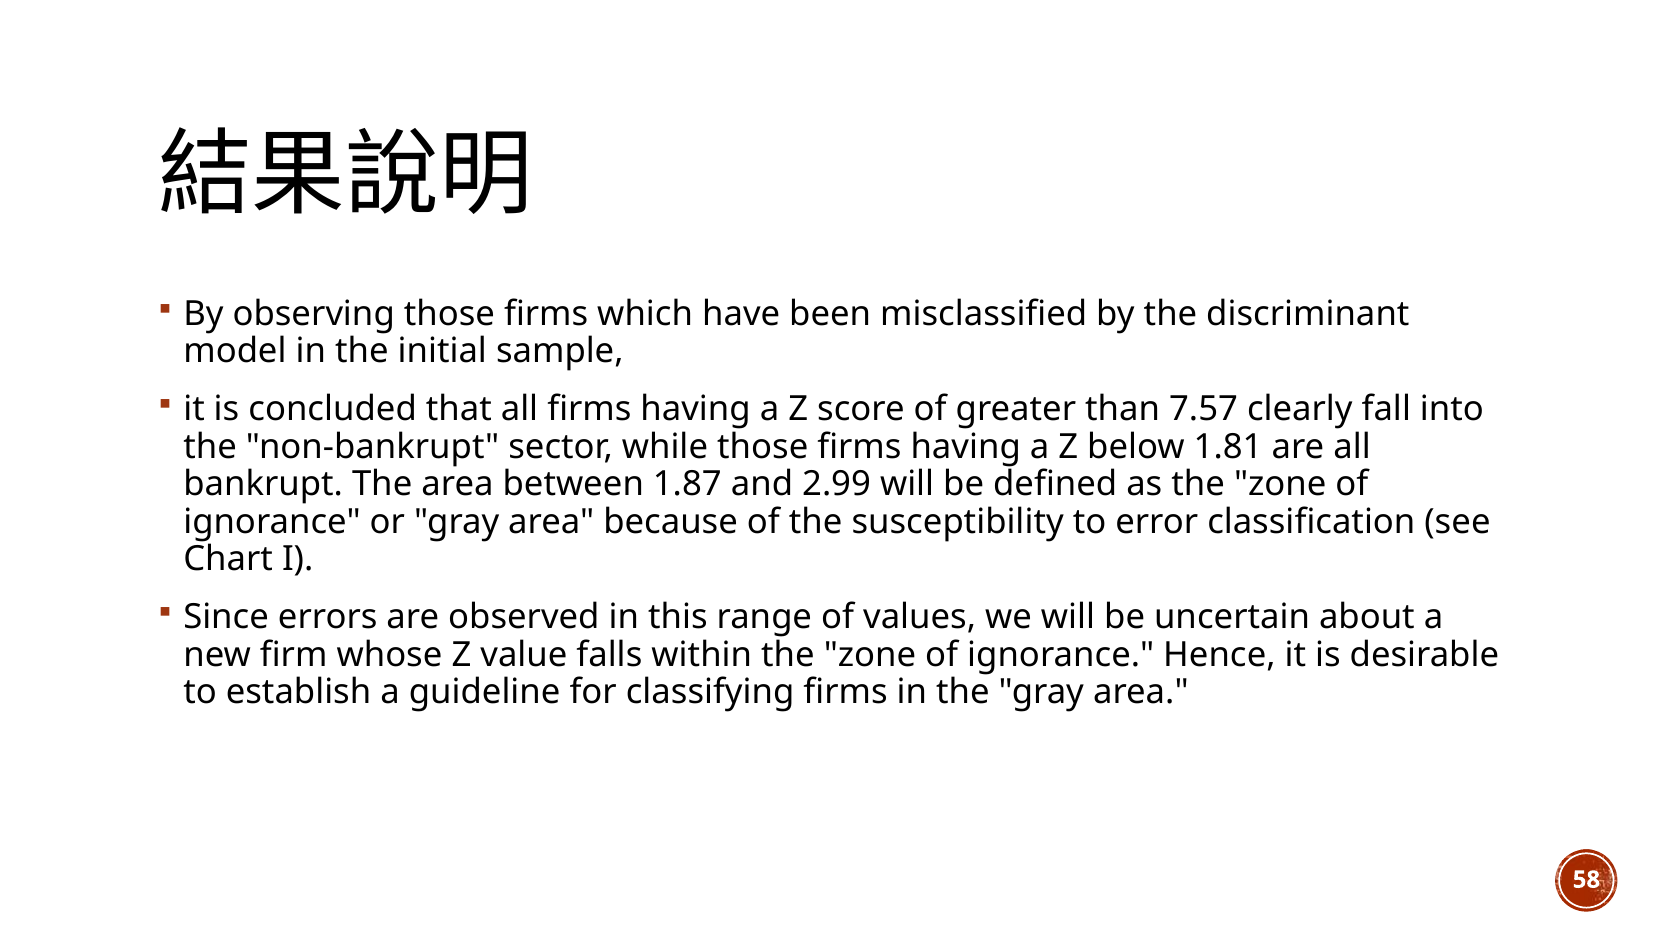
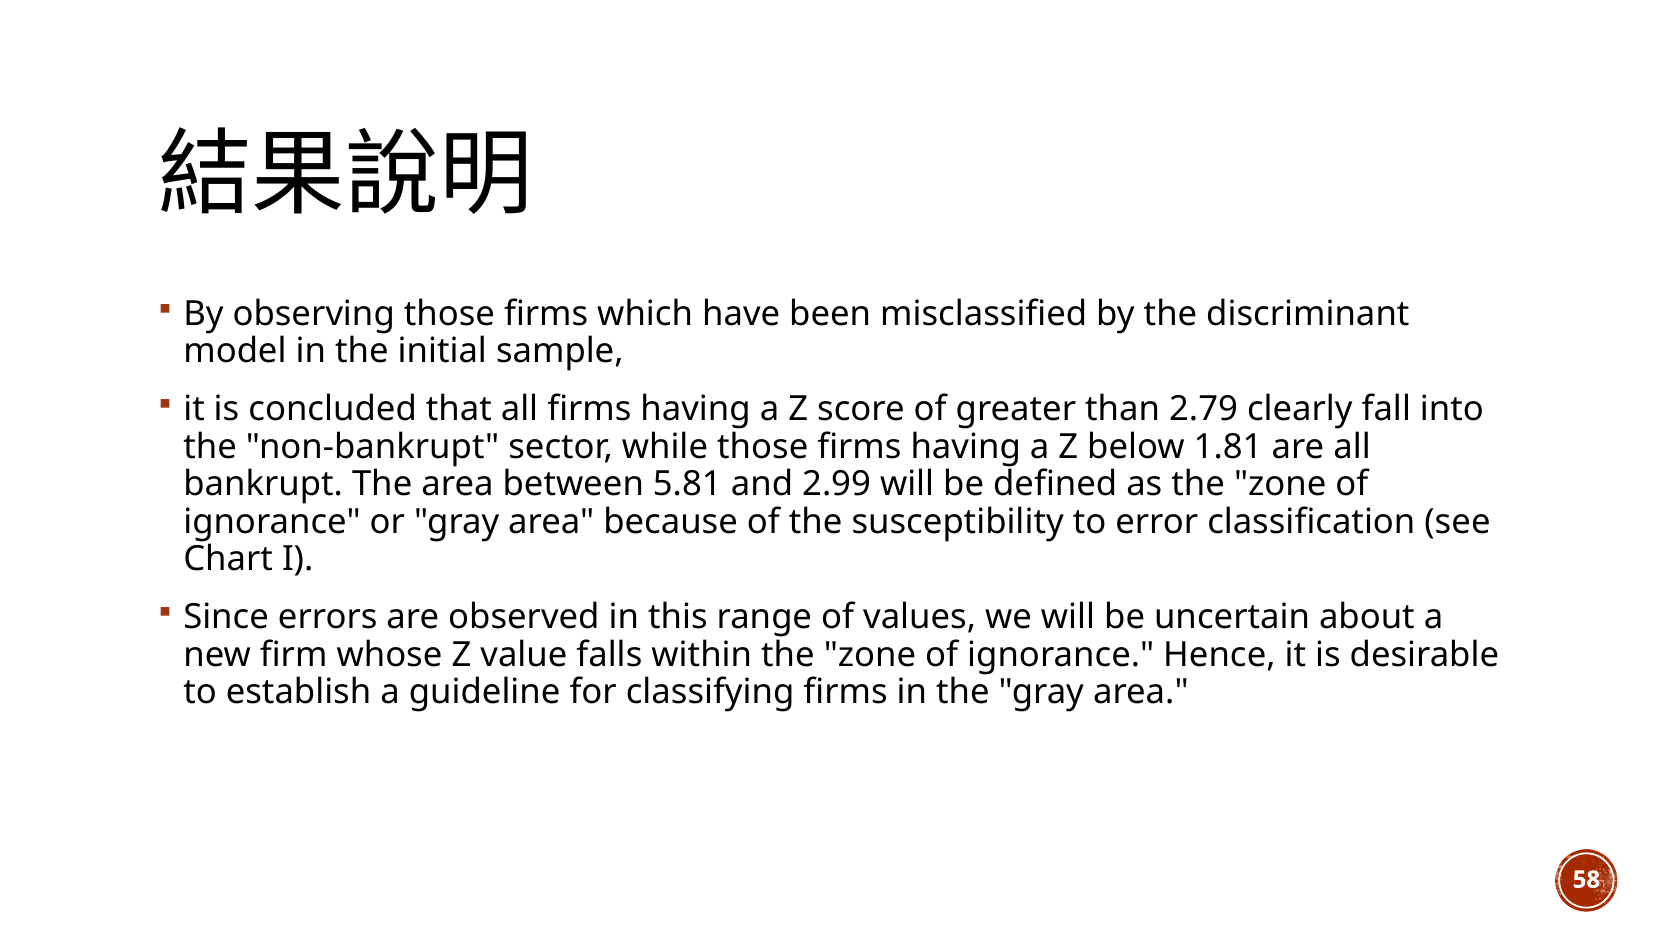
7.57: 7.57 -> 2.79
1.87: 1.87 -> 5.81
